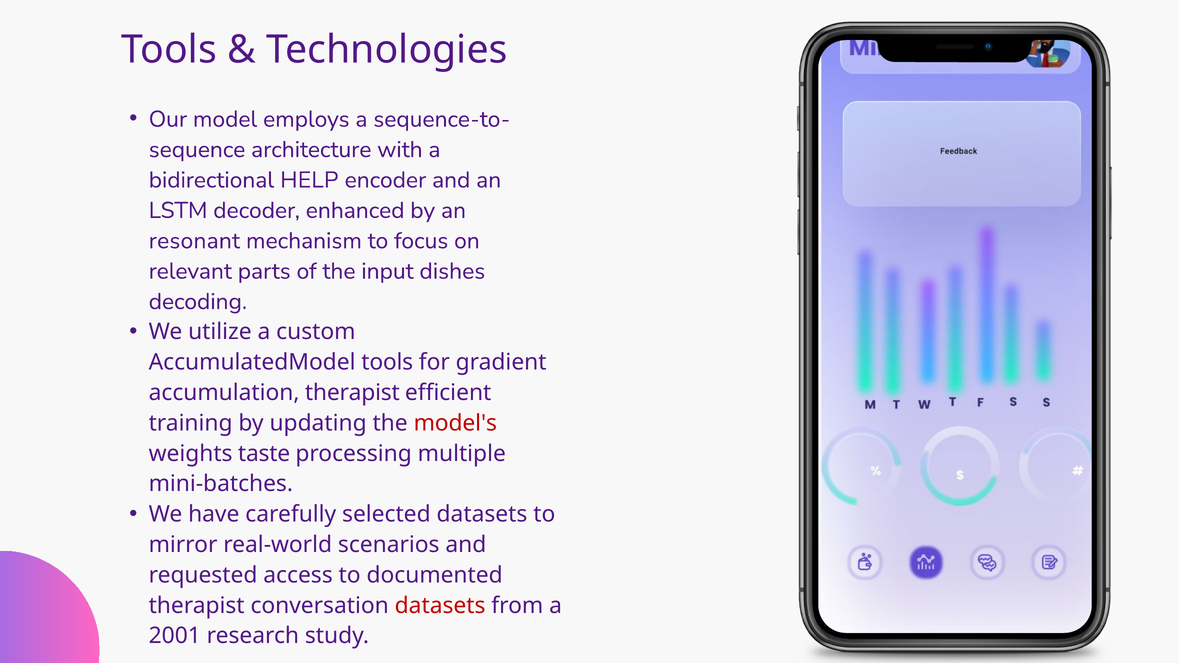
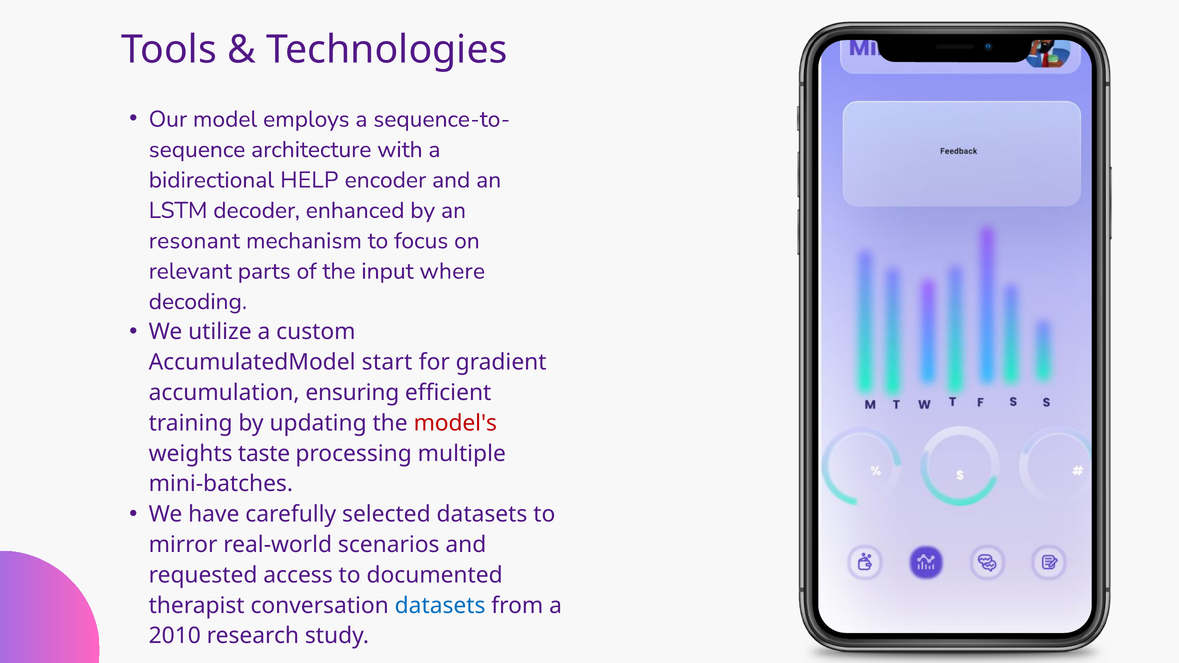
dishes: dishes -> where
AccumulatedModel tools: tools -> start
accumulation therapist: therapist -> ensuring
datasets at (440, 606) colour: red -> blue
2001: 2001 -> 2010
